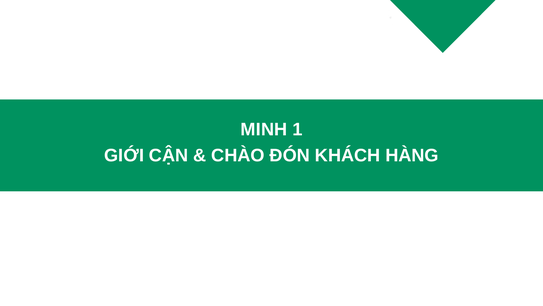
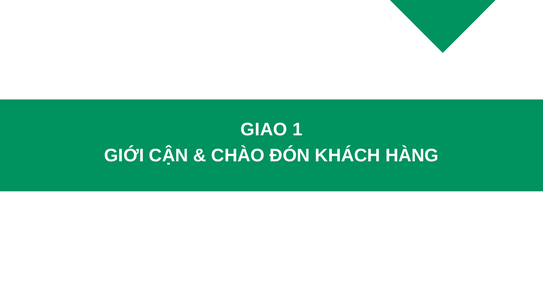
MINH: MINH -> GIAO
